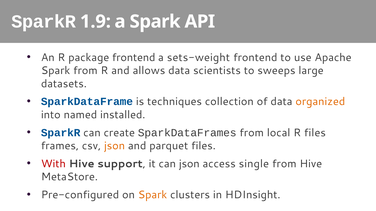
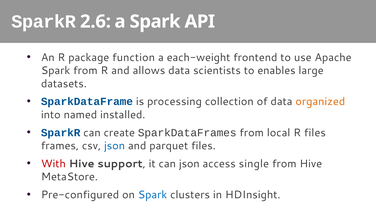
1.9: 1.9 -> 2.6
package frontend: frontend -> function
sets-weight: sets-weight -> each-weight
sweeps: sweeps -> enables
techniques: techniques -> processing
json at (115, 146) colour: orange -> blue
Spark at (153, 195) colour: orange -> blue
